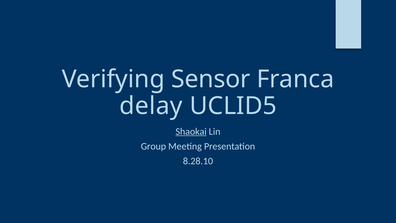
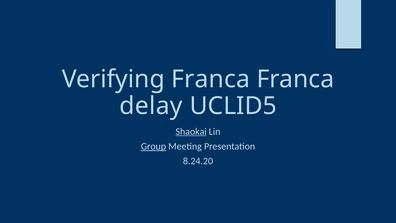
Verifying Sensor: Sensor -> Franca
Group underline: none -> present
8.28.10: 8.28.10 -> 8.24.20
